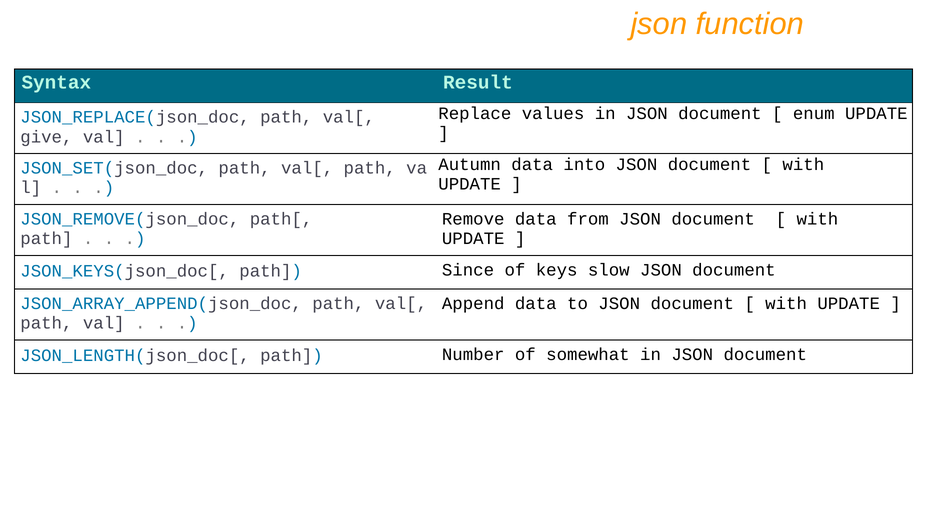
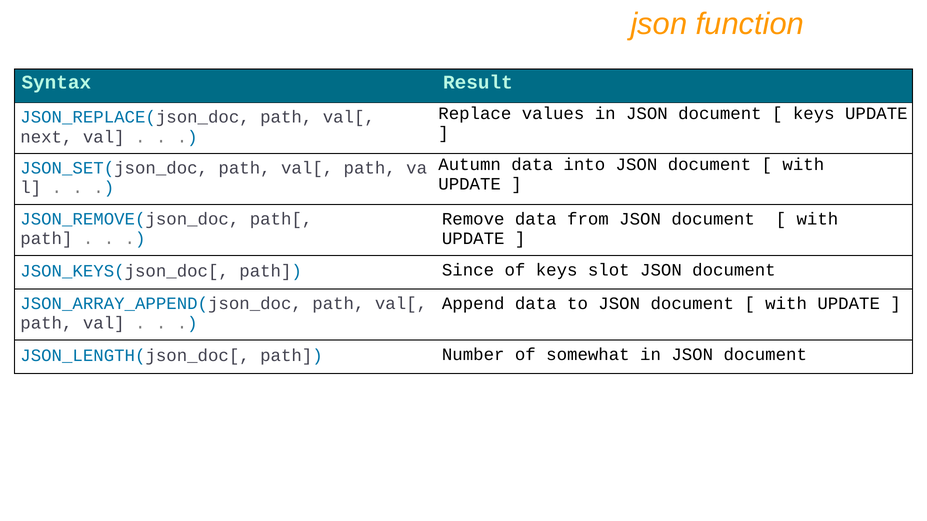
enum at (814, 114): enum -> keys
give: give -> next
slow: slow -> slot
